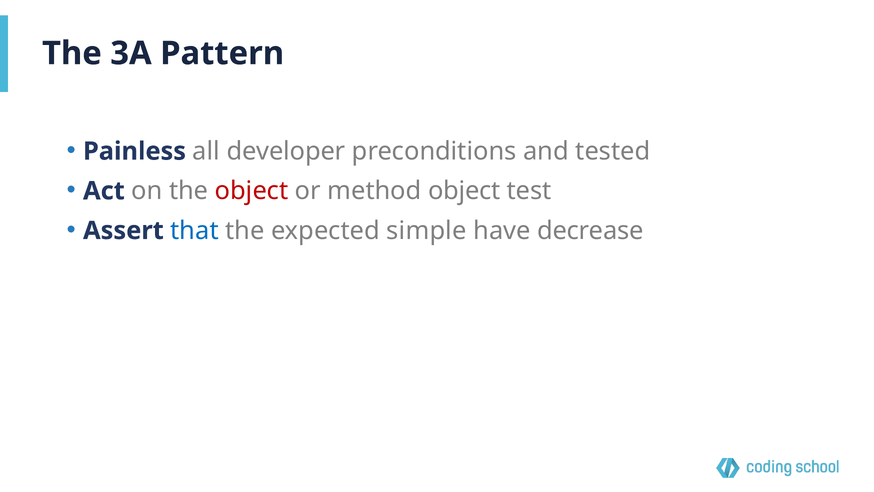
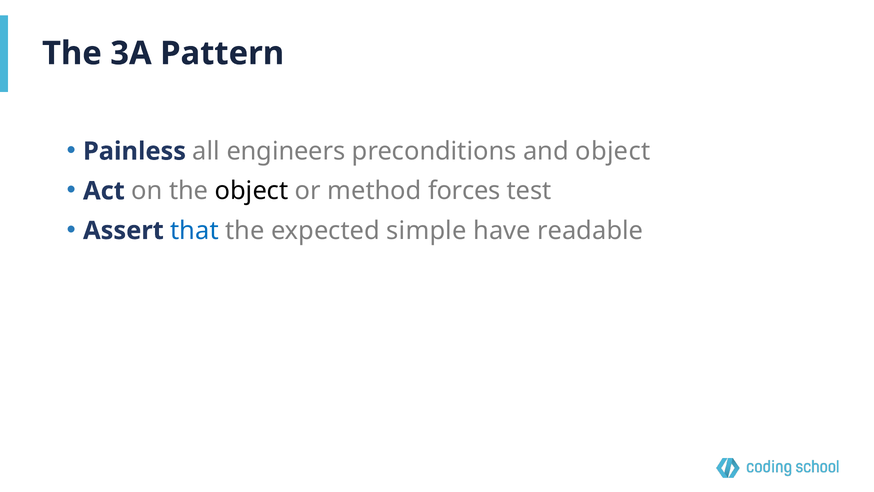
developer: developer -> engineers
and tested: tested -> object
object at (252, 191) colour: red -> black
method object: object -> forces
decrease: decrease -> readable
